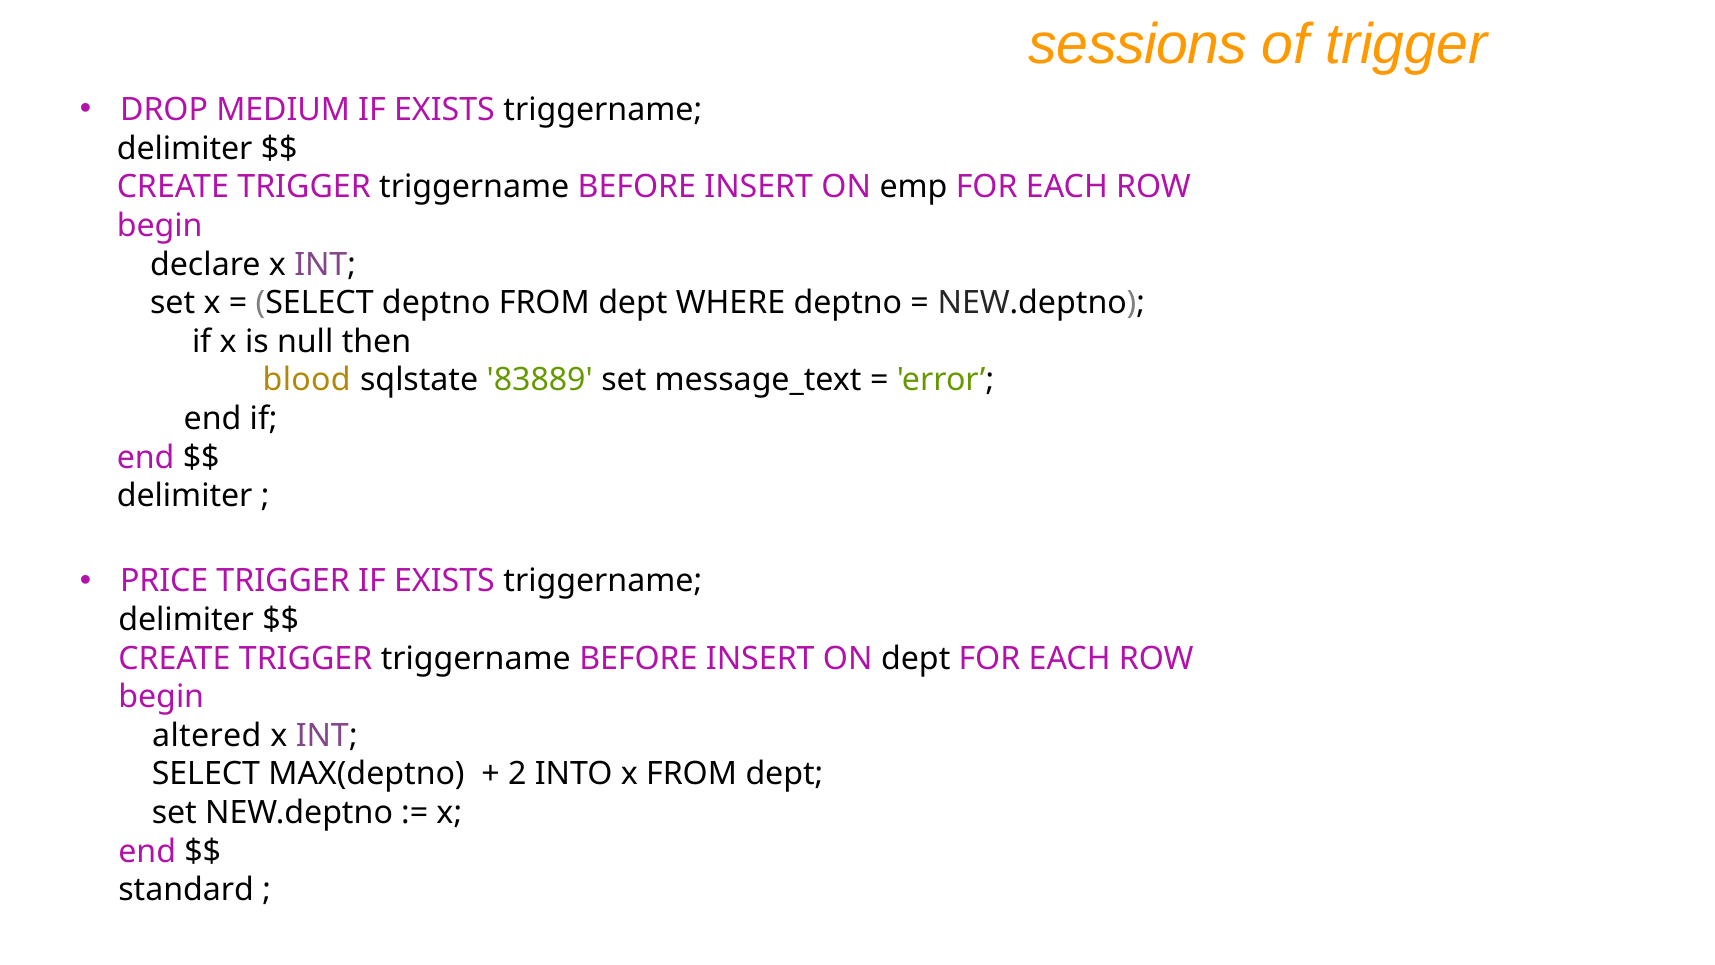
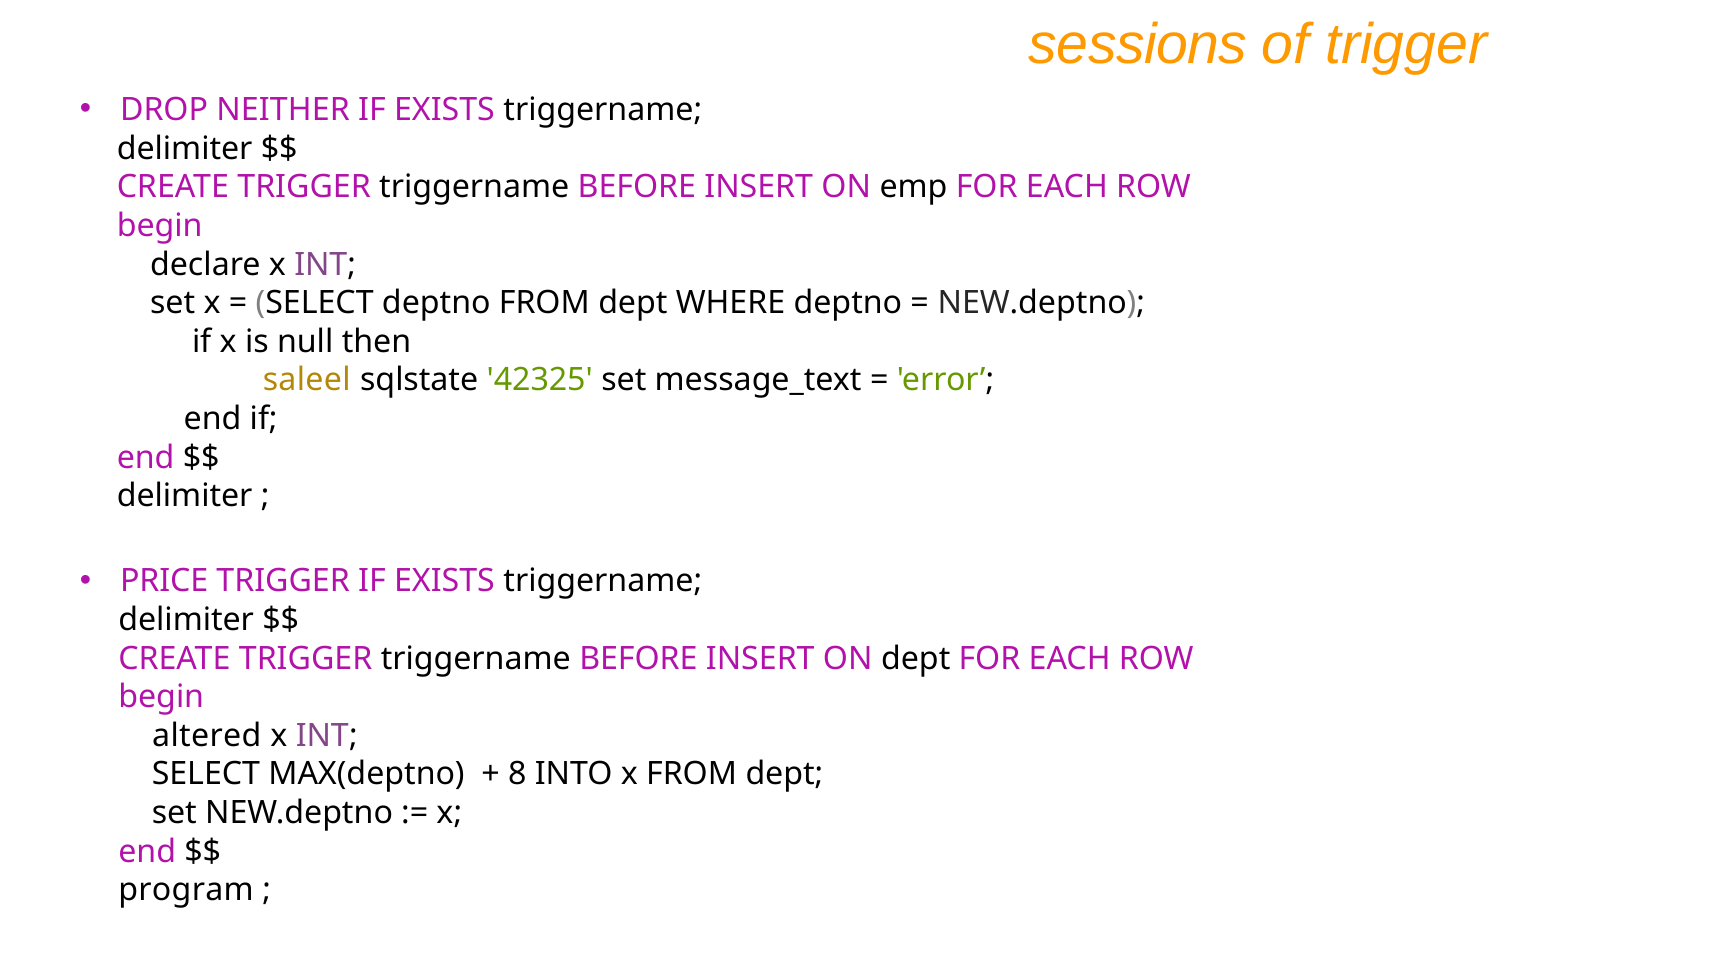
MEDIUM: MEDIUM -> NEITHER
blood: blood -> saleel
83889: 83889 -> 42325
2: 2 -> 8
standard: standard -> program
